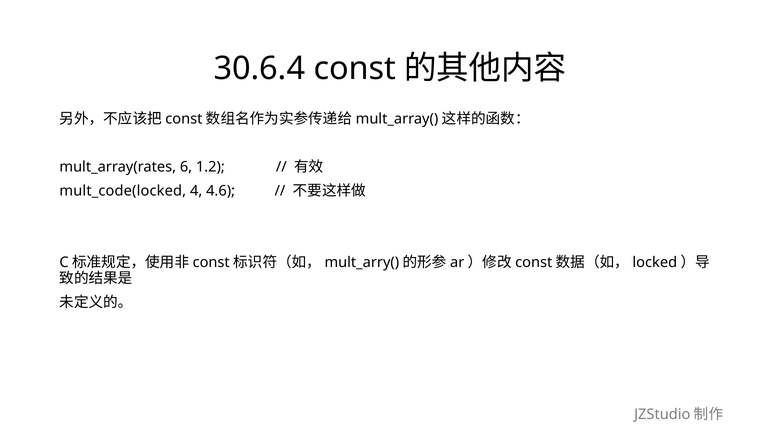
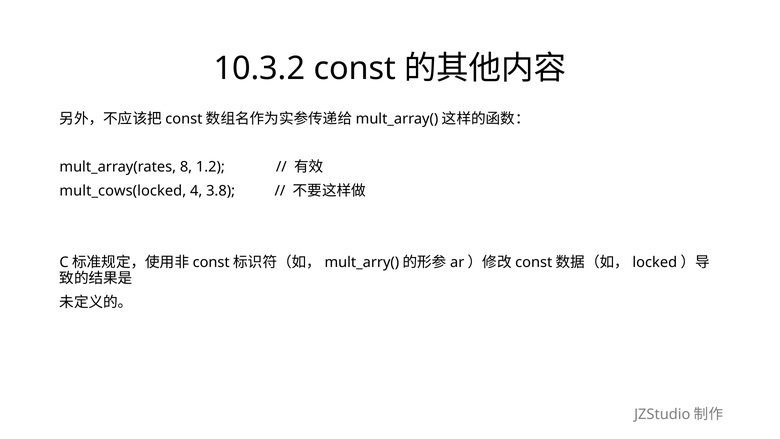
30.6.4: 30.6.4 -> 10.3.2
6: 6 -> 8
mult_code(locked: mult_code(locked -> mult_cows(locked
4.6: 4.6 -> 3.8
